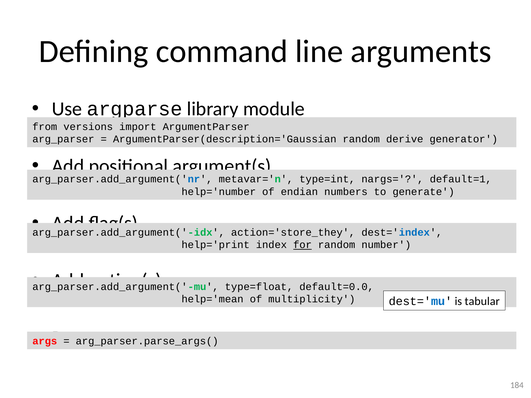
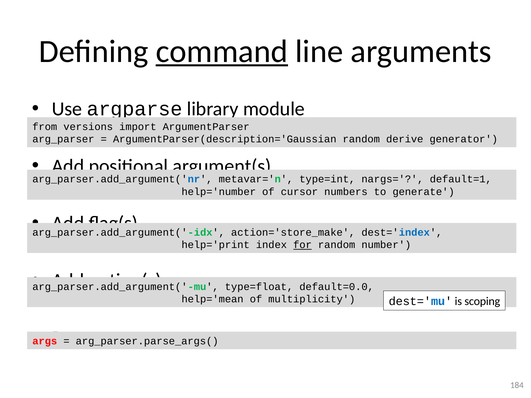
command underline: none -> present
endian: endian -> cursor
action='store_they: action='store_they -> action='store_make
tabular: tabular -> scoping
